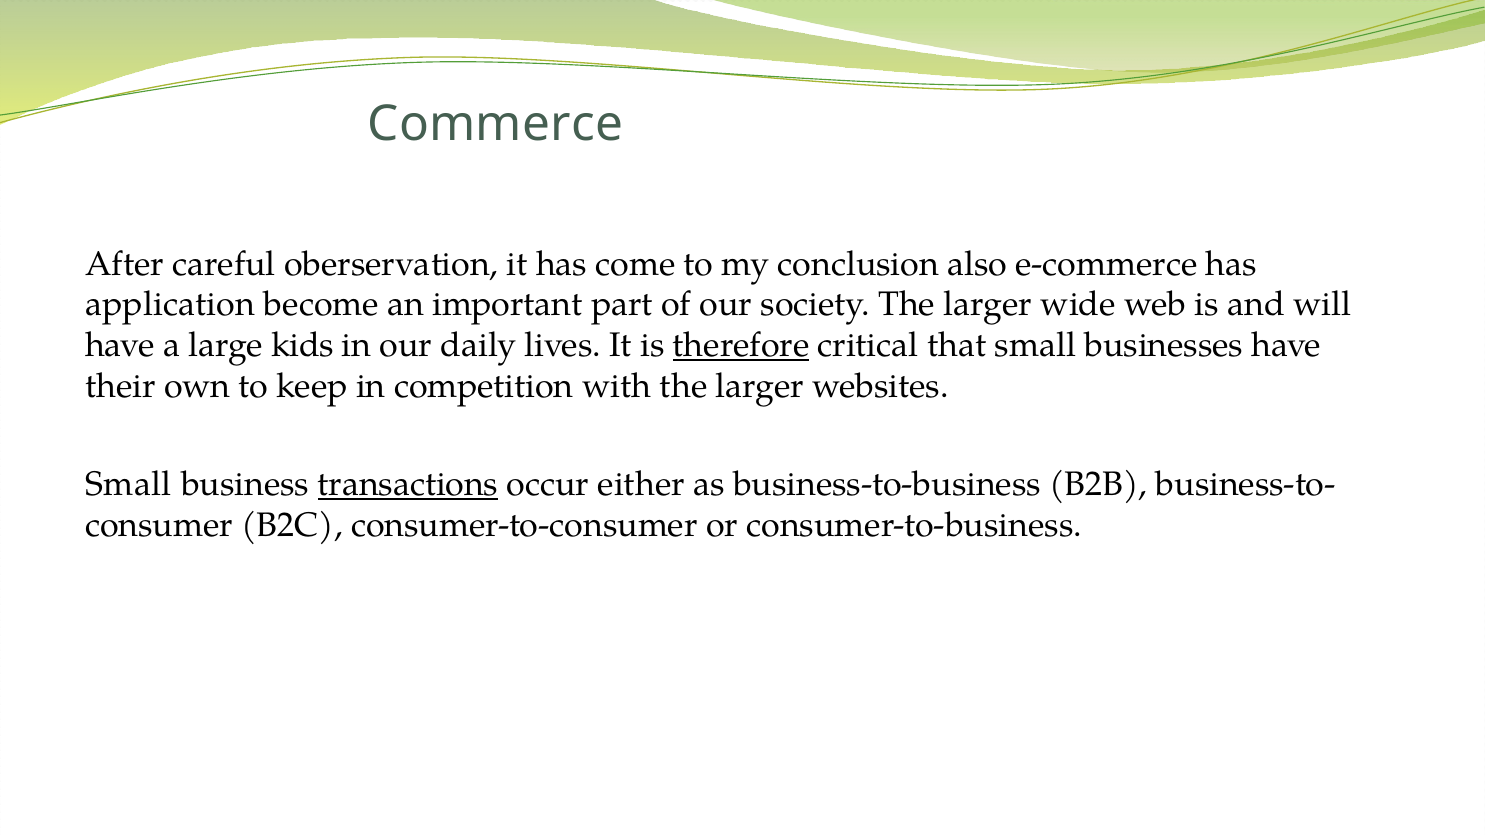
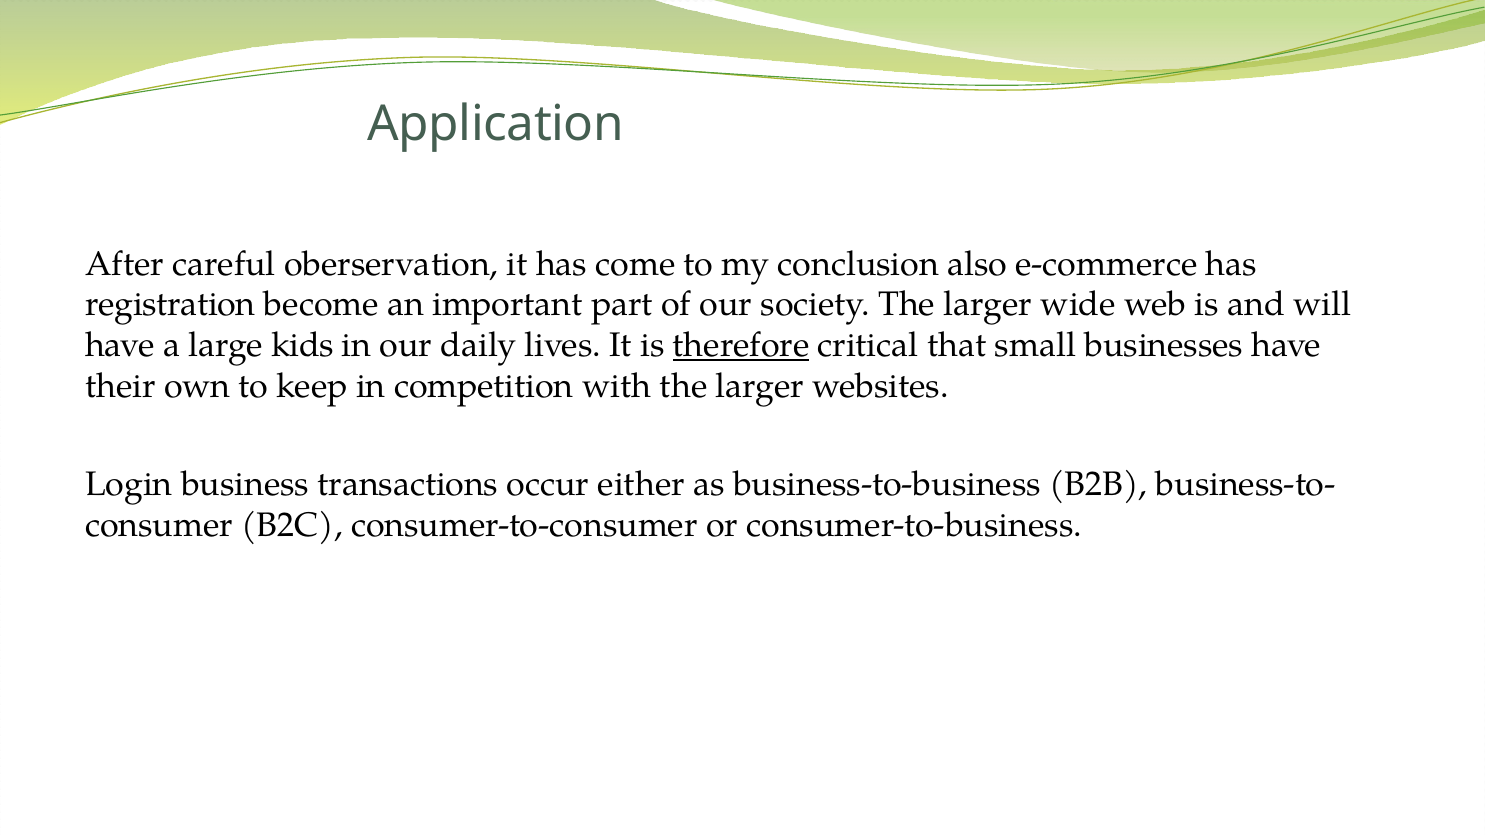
Commerce: Commerce -> Application
application: application -> registration
Small at (129, 484): Small -> Login
transactions underline: present -> none
